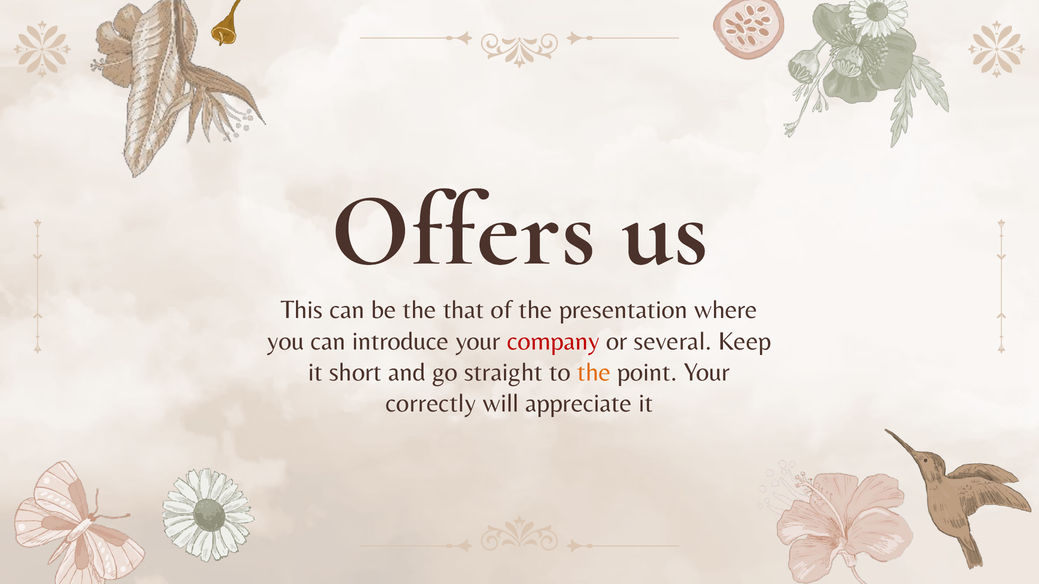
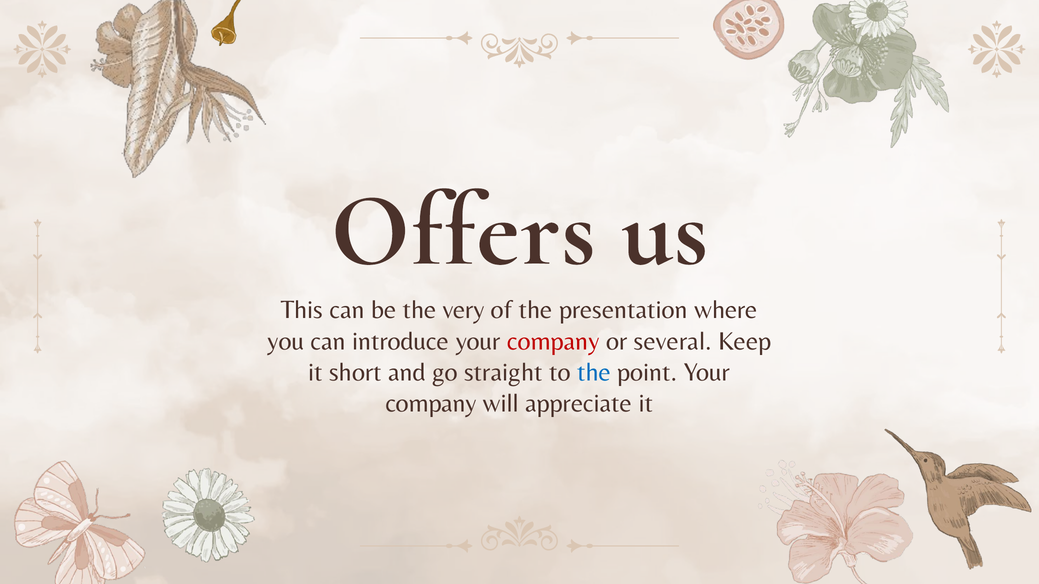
that: that -> very
the at (594, 373) colour: orange -> blue
correctly at (431, 404): correctly -> company
